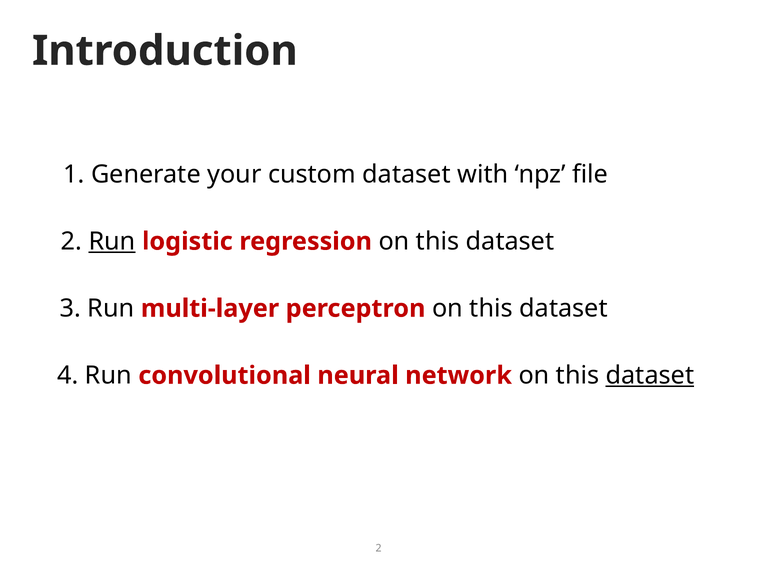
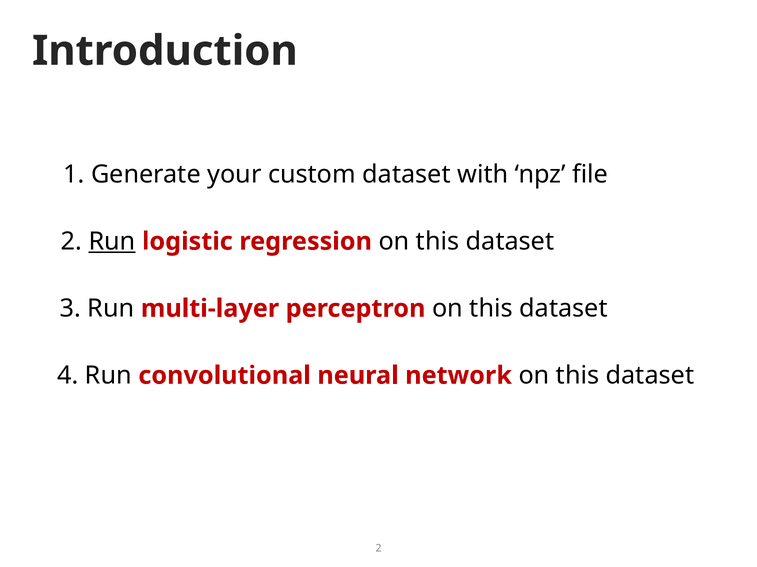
dataset at (650, 376) underline: present -> none
